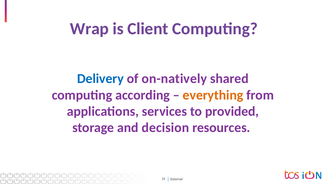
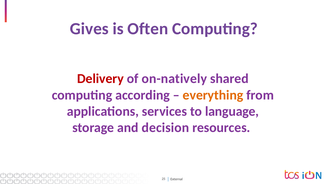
Wrap: Wrap -> Gives
Client: Client -> Often
Delivery colour: blue -> red
provided: provided -> language
